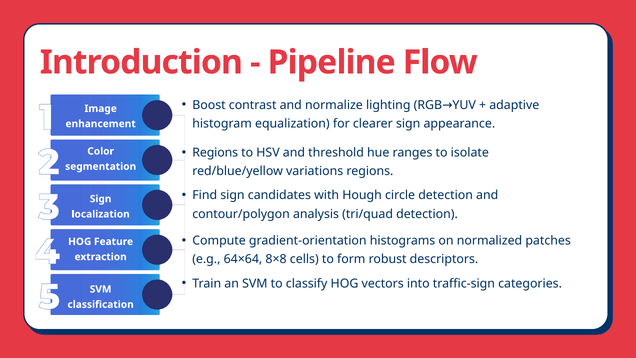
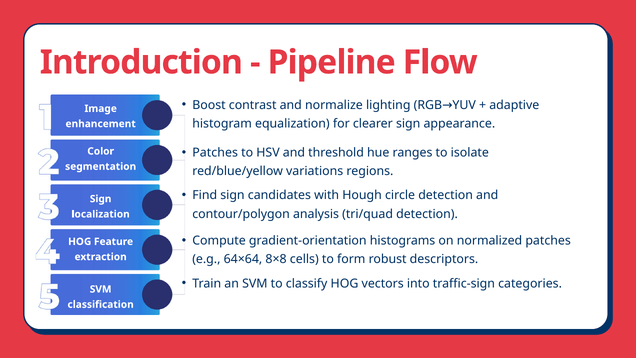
Regions at (215, 153): Regions -> Patches
